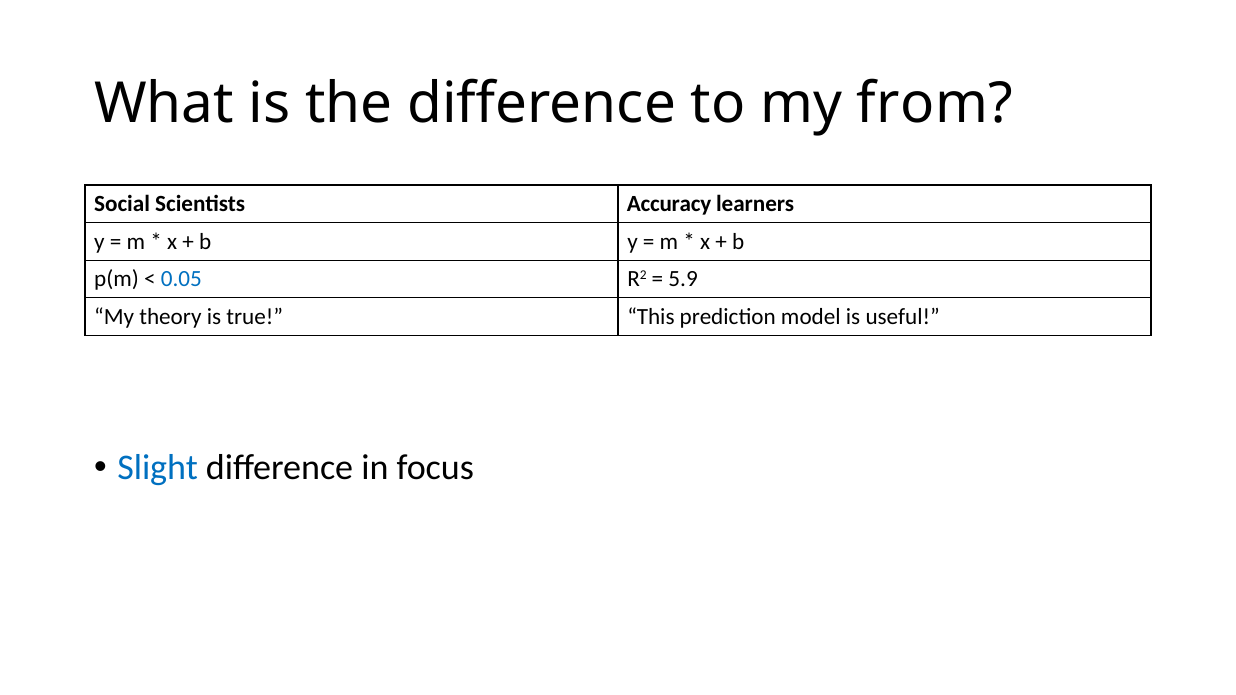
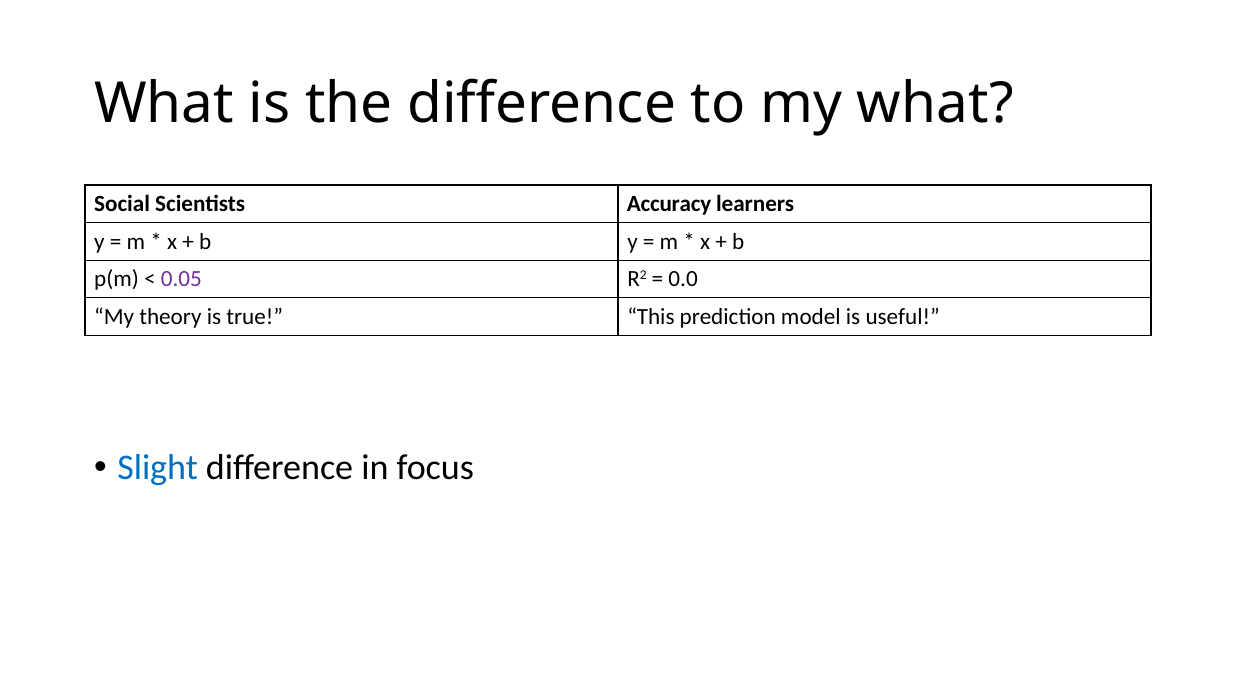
my from: from -> what
0.05 colour: blue -> purple
5.9: 5.9 -> 0.0
